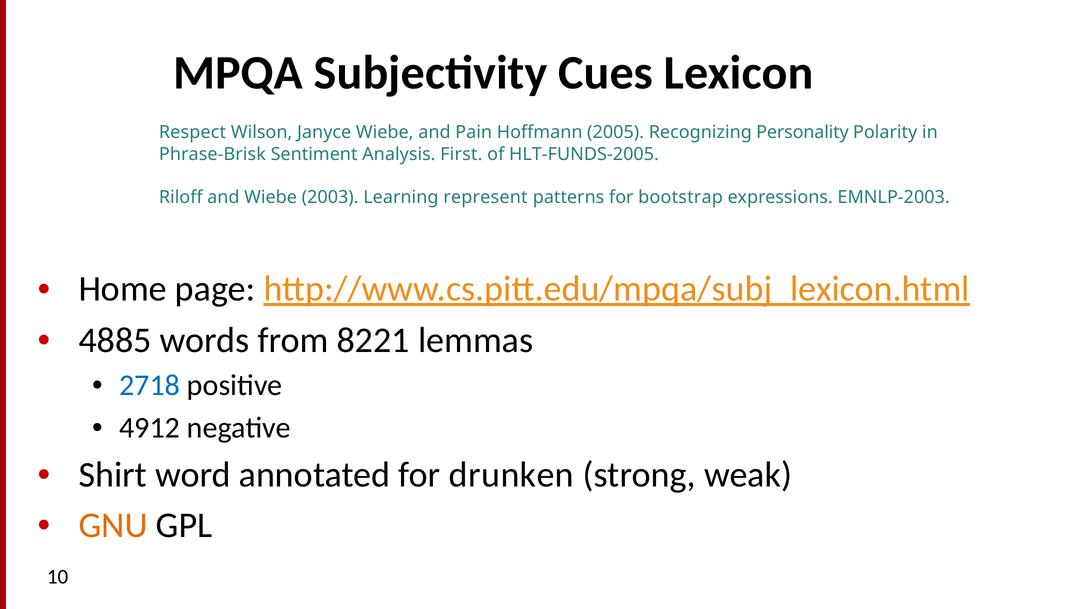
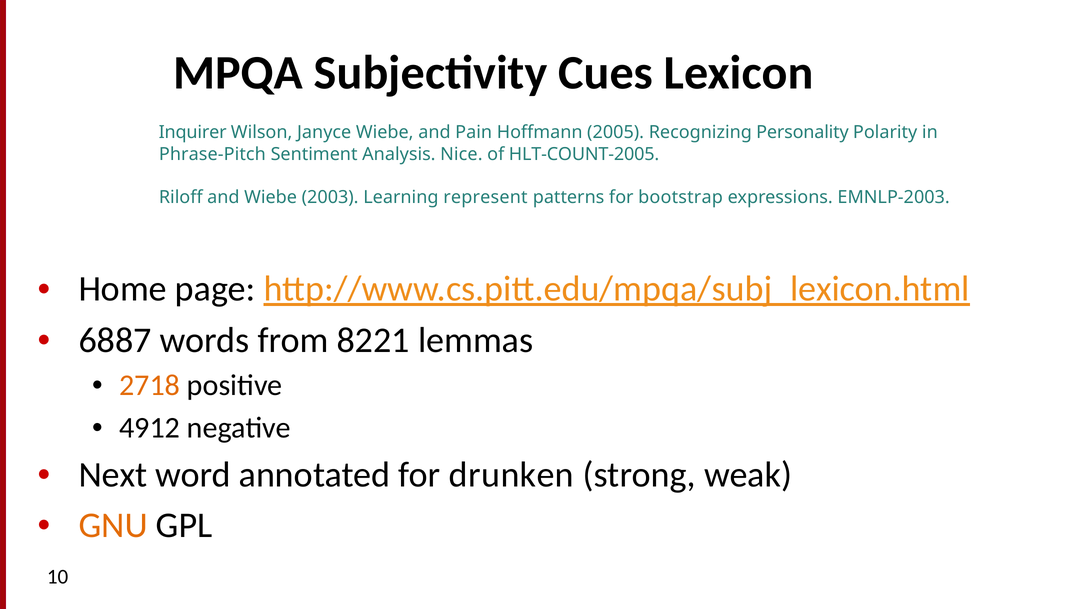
Respect: Respect -> Inquirer
Phrase-Brisk: Phrase-Brisk -> Phrase-Pitch
First: First -> Nice
HLT-FUNDS-2005: HLT-FUNDS-2005 -> HLT-COUNT-2005
4885: 4885 -> 6887
2718 colour: blue -> orange
Shirt: Shirt -> Next
